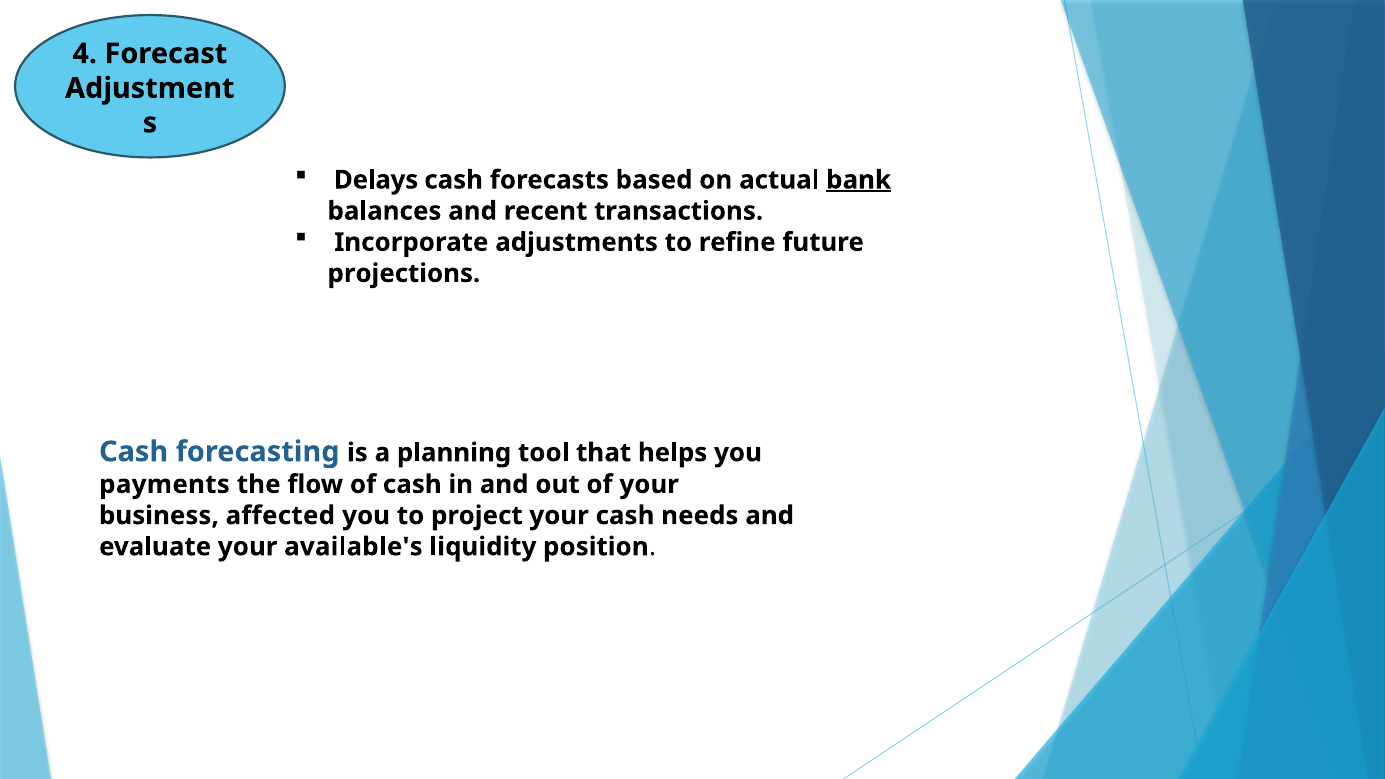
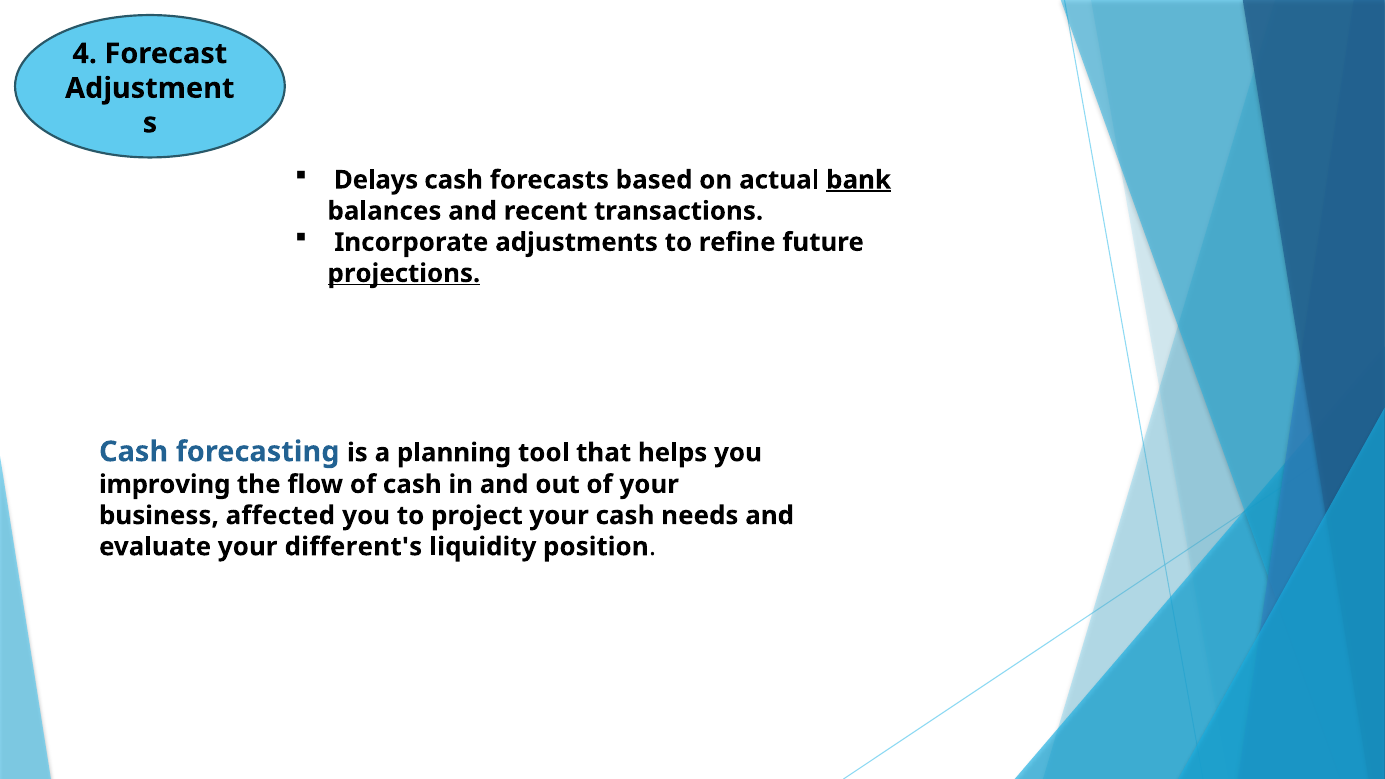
projections underline: none -> present
payments: payments -> improving
available's: available's -> different's
